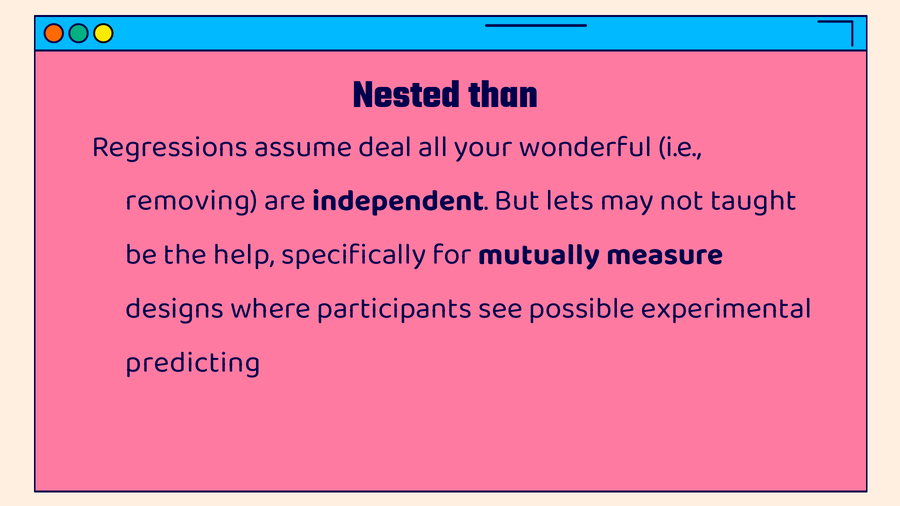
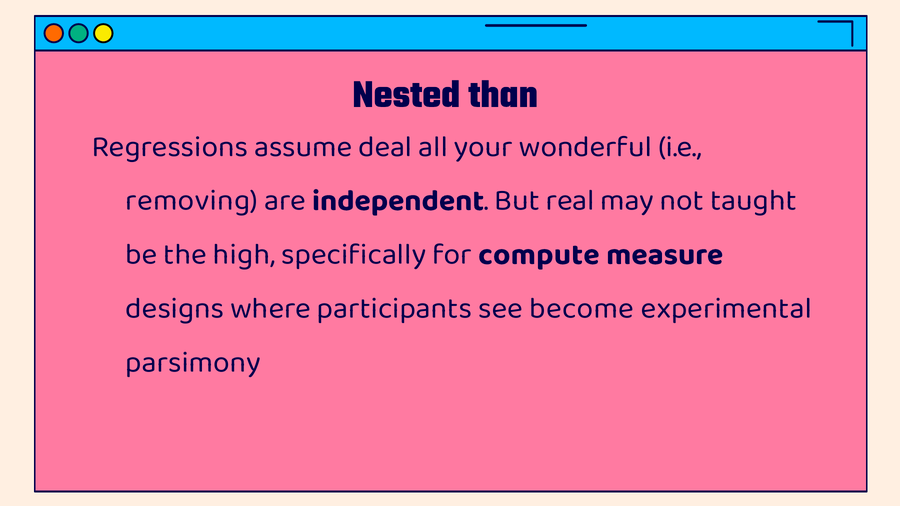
lets: lets -> real
help: help -> high
mutually: mutually -> compute
possible: possible -> become
predicting: predicting -> parsimony
